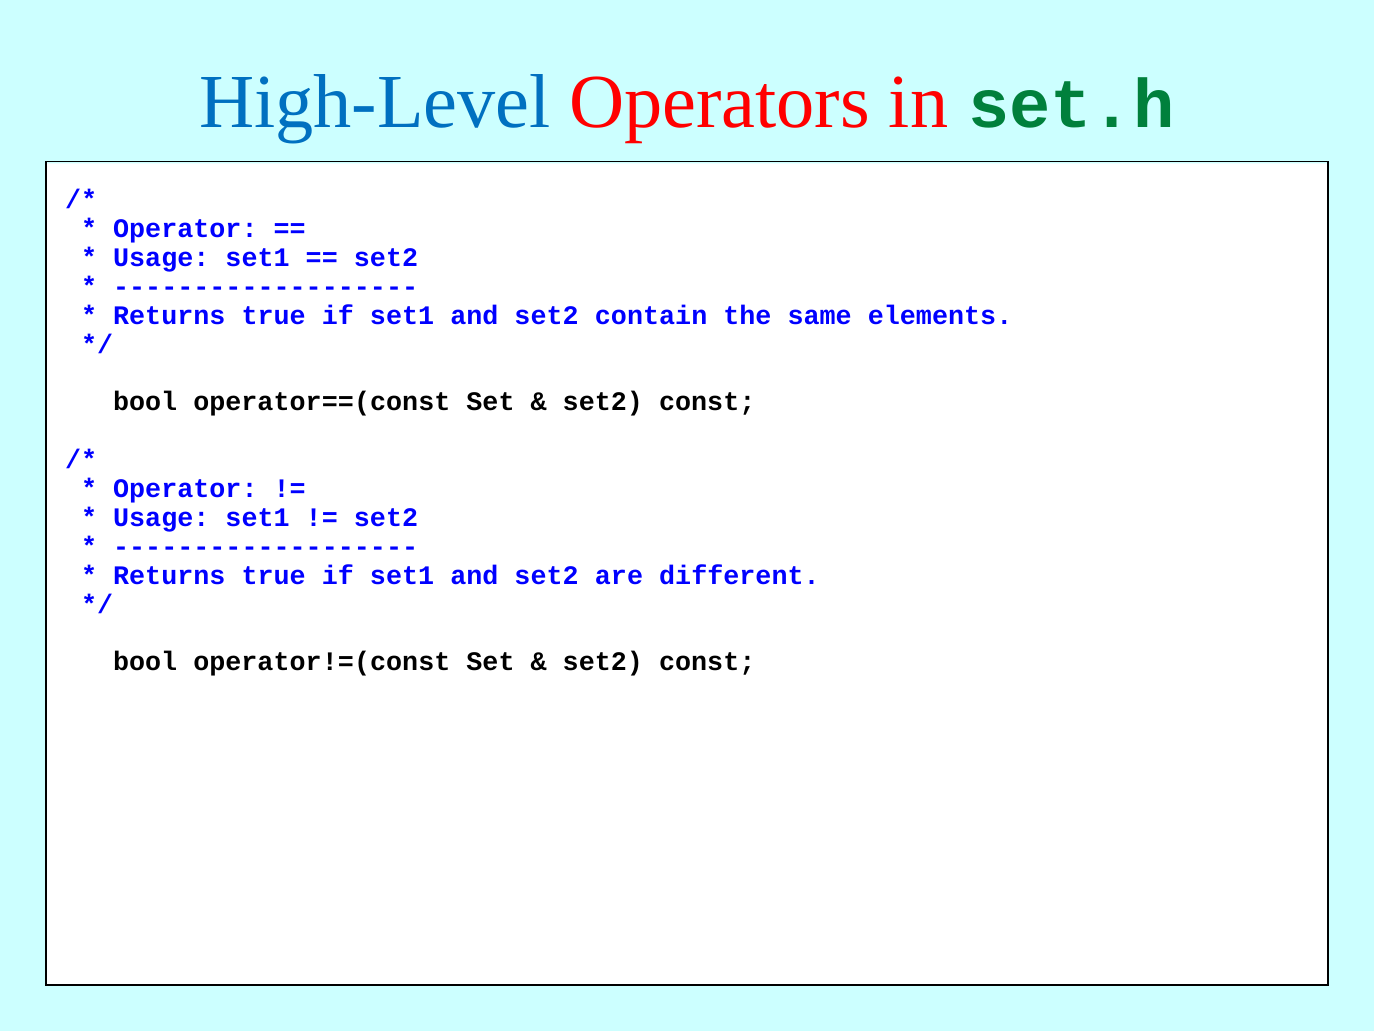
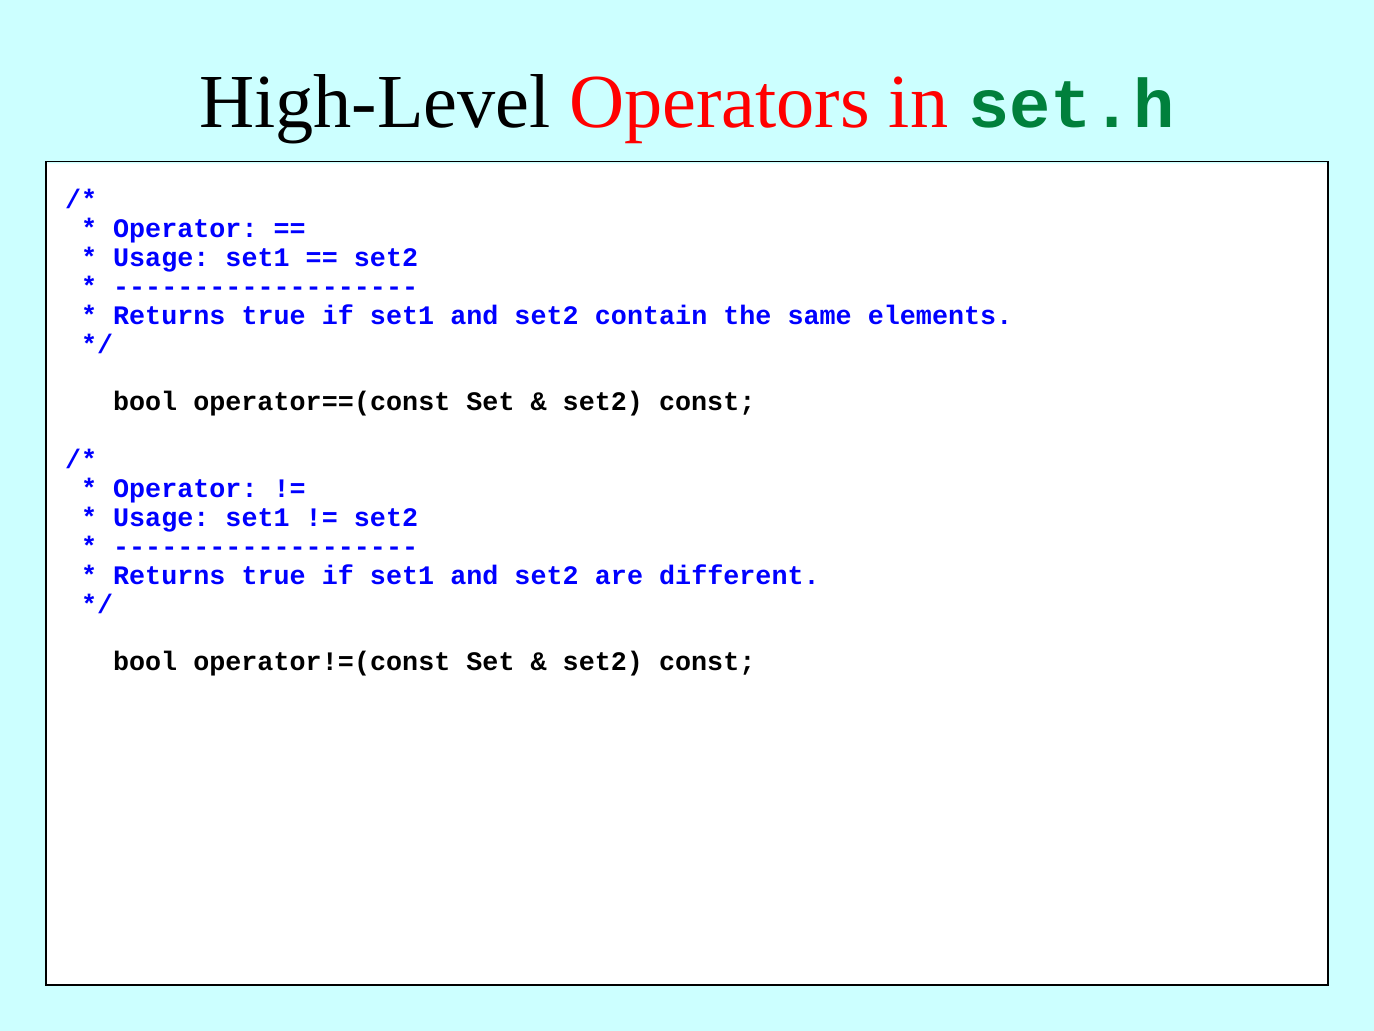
High-Level colour: blue -> black
